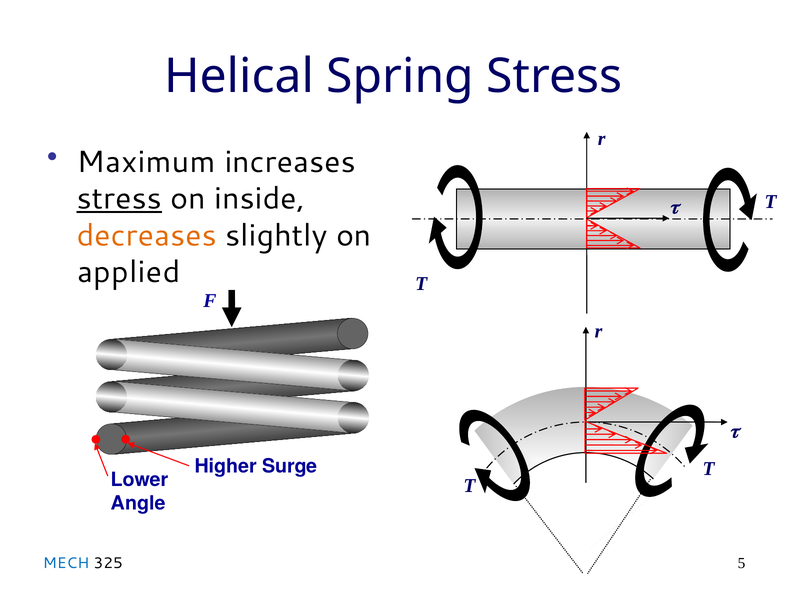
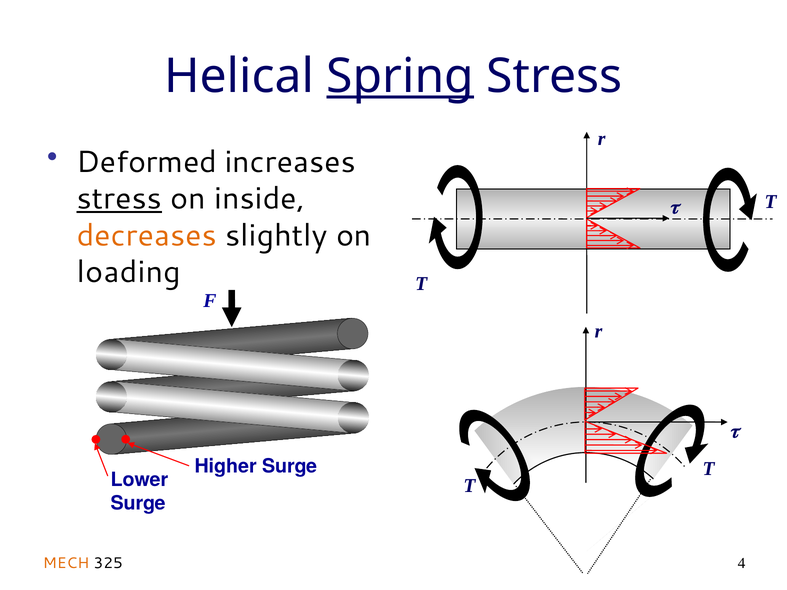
Spring underline: none -> present
Maximum: Maximum -> Deformed
applied: applied -> loading
Angle at (138, 504): Angle -> Surge
MECH colour: blue -> orange
5: 5 -> 4
